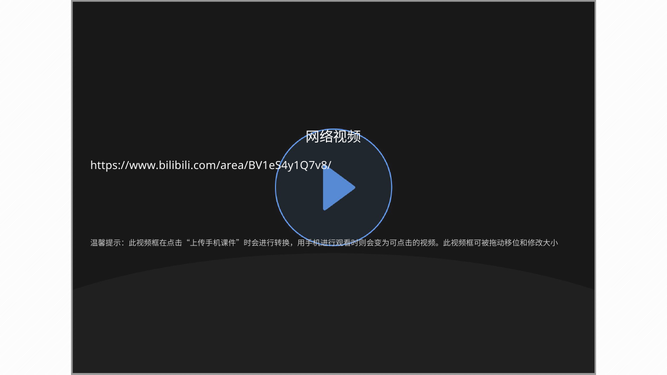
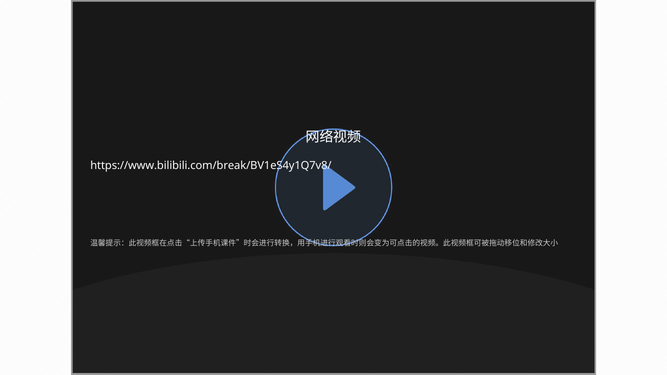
https://www.bilibili.com/area/BV1eS4y1Q7v8/: https://www.bilibili.com/area/BV1eS4y1Q7v8/ -> https://www.bilibili.com/break/BV1eS4y1Q7v8/
